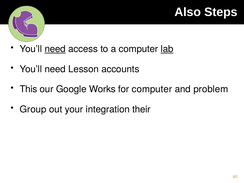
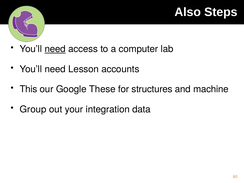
lab underline: present -> none
Works: Works -> These
for computer: computer -> structures
problem: problem -> machine
their: their -> data
